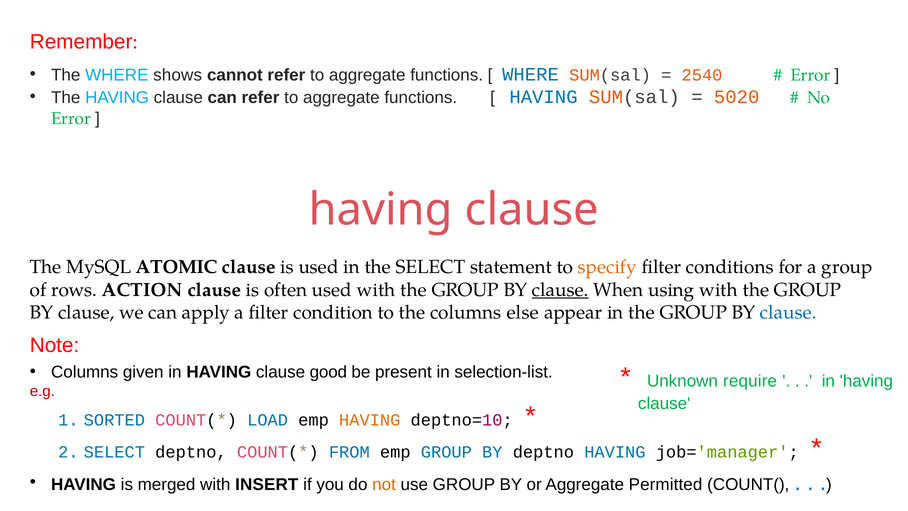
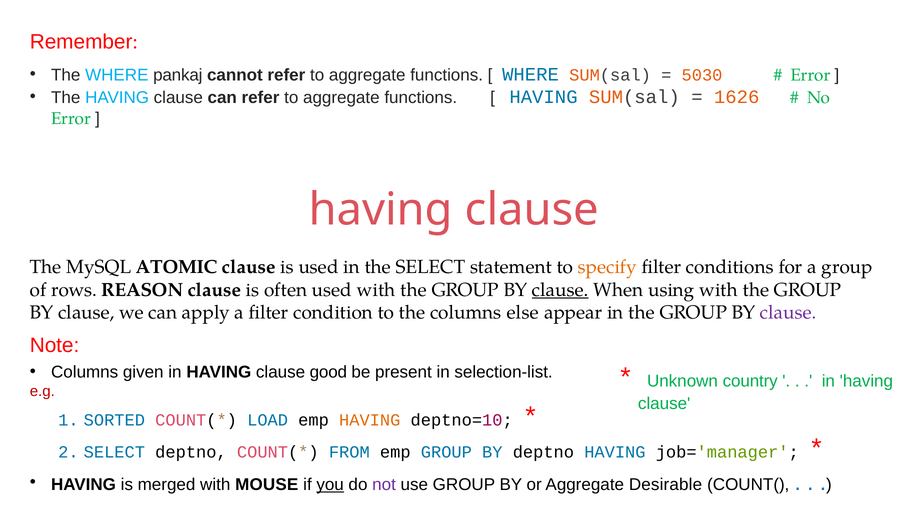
shows: shows -> pankaj
2540: 2540 -> 5030
5020: 5020 -> 1626
ACTION: ACTION -> REASON
clause at (788, 312) colour: blue -> purple
require: require -> country
INSERT: INSERT -> MOUSE
you underline: none -> present
not colour: orange -> purple
Permitted: Permitted -> Desirable
